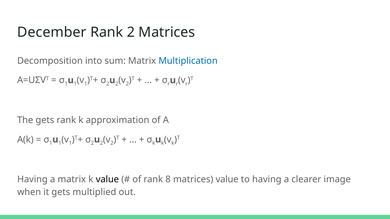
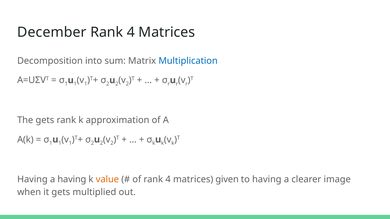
2 at (131, 32): 2 -> 4
a matrix: matrix -> having
value at (107, 180) colour: black -> orange
of rank 8: 8 -> 4
matrices value: value -> given
